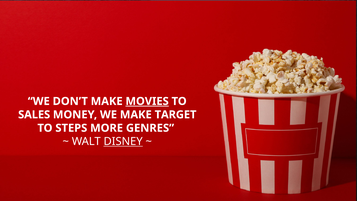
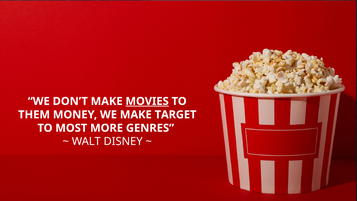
SALES: SALES -> THEM
STEPS: STEPS -> MOST
DISNEY underline: present -> none
